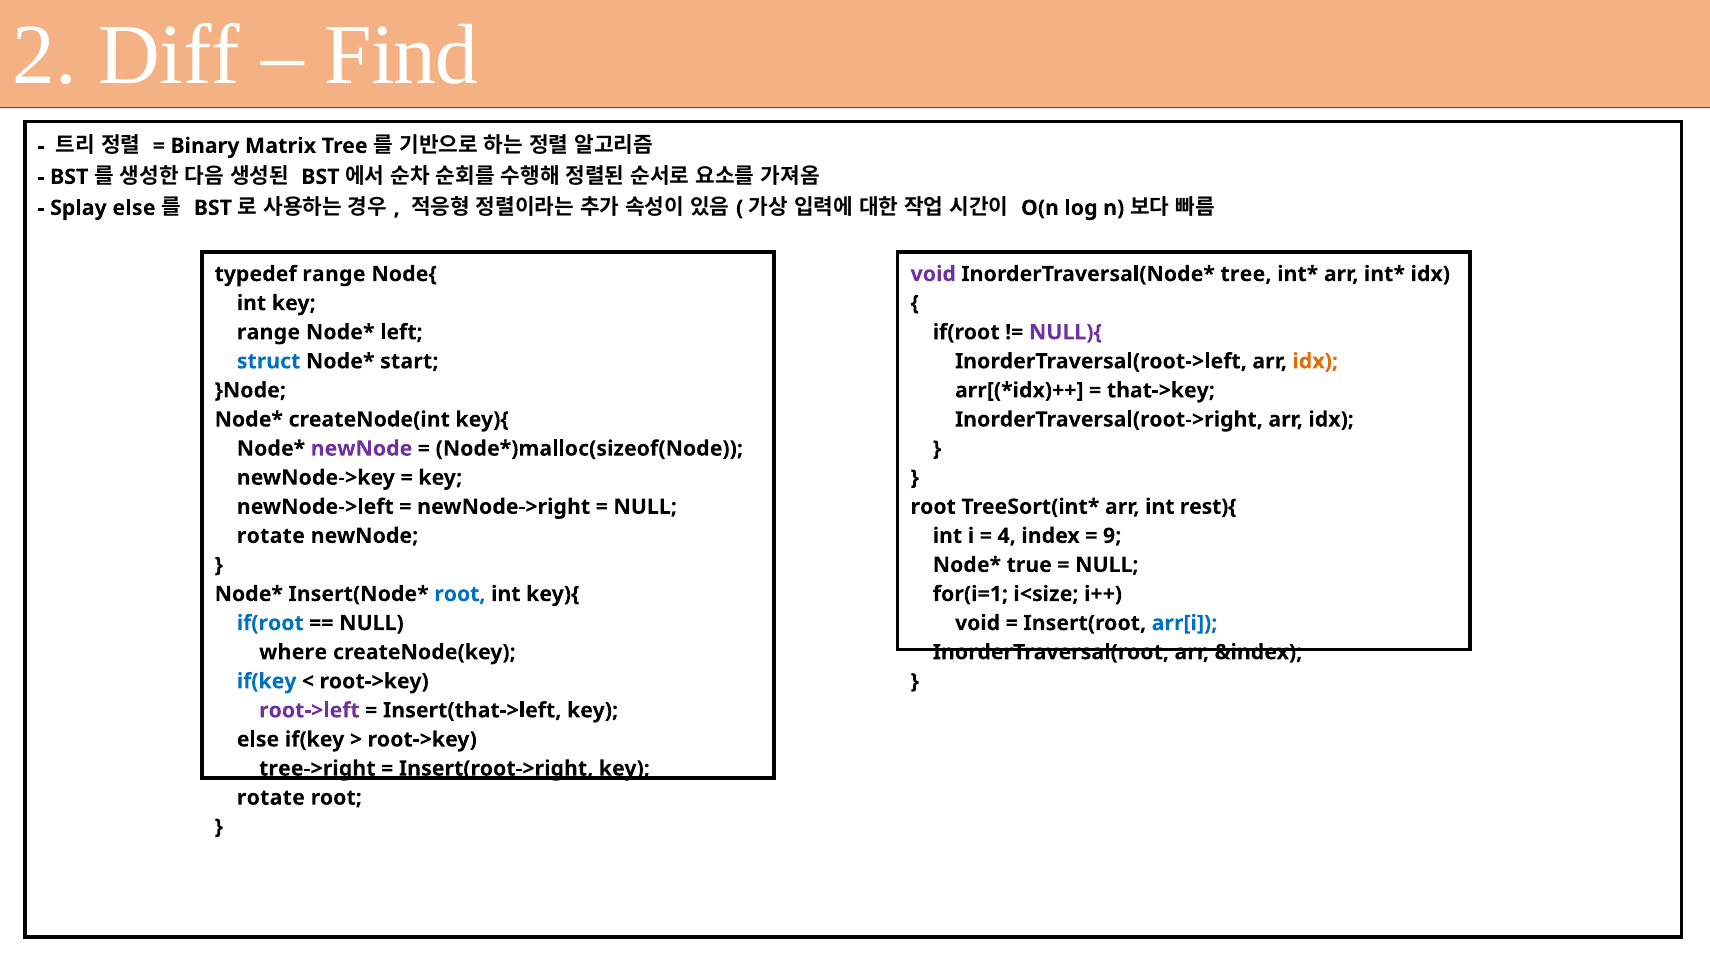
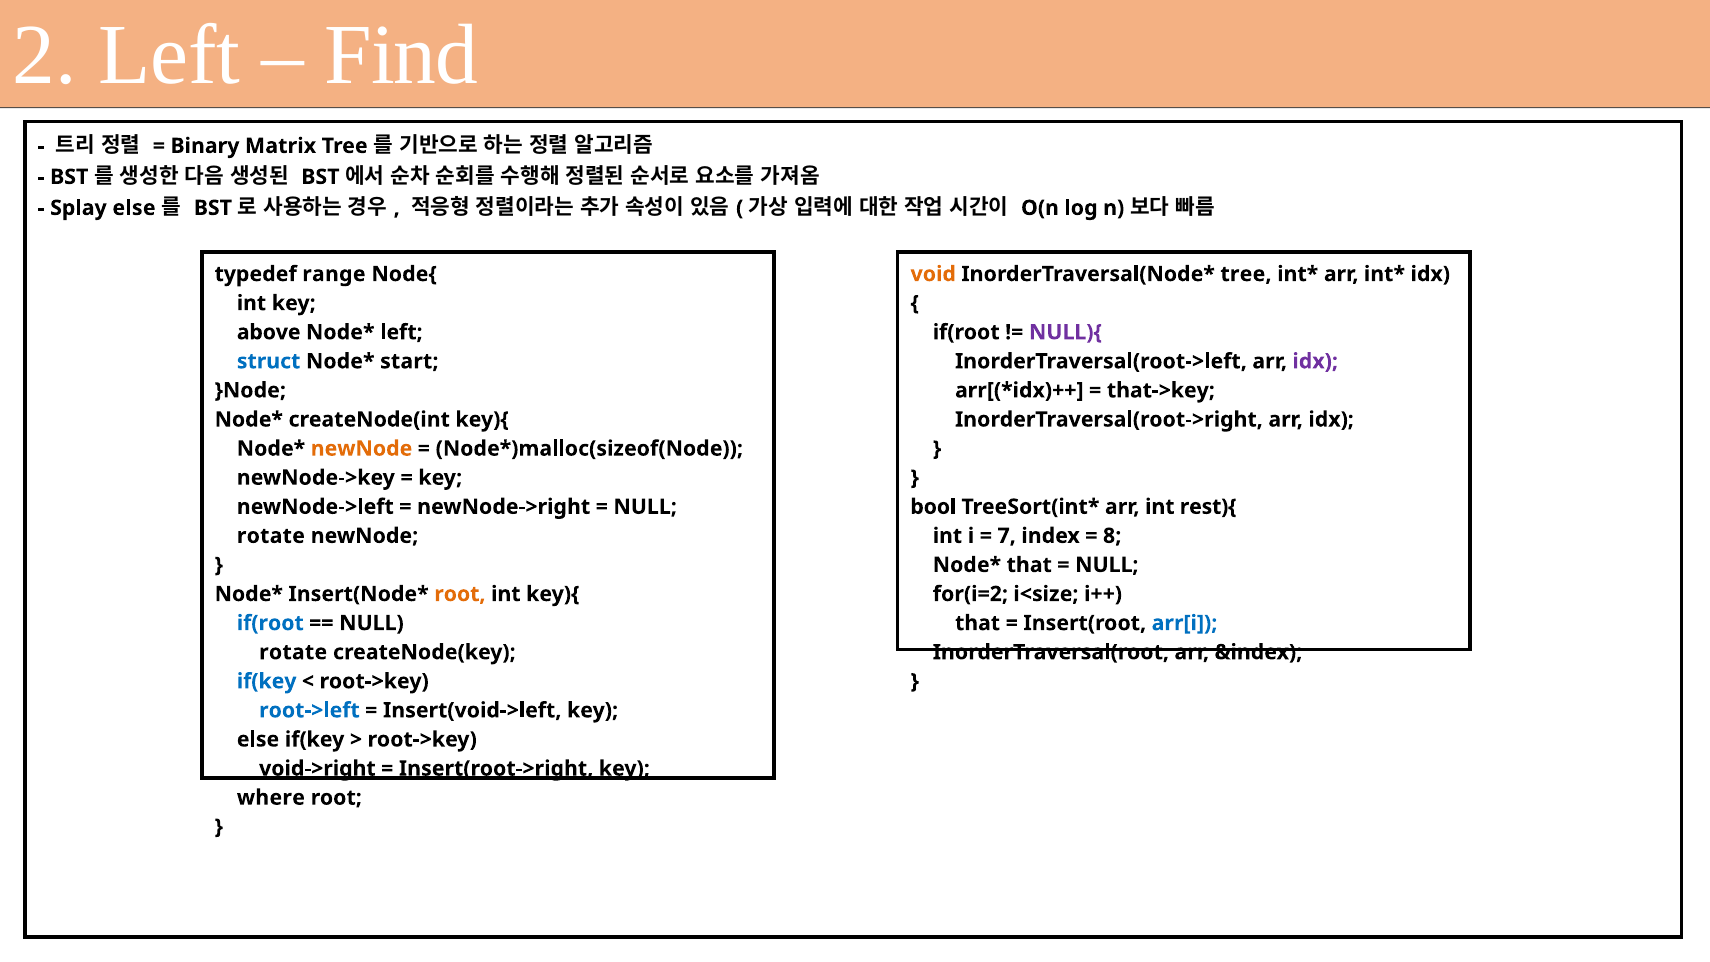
2 Diff: Diff -> Left
void at (933, 274) colour: purple -> orange
range at (268, 332): range -> above
idx at (1315, 361) colour: orange -> purple
newNode at (362, 449) colour: purple -> orange
root at (933, 507): root -> bool
4: 4 -> 7
9: 9 -> 8
true at (1029, 565): true -> that
root at (460, 594) colour: blue -> orange
for(i=1: for(i=1 -> for(i=2
void at (978, 623): void -> that
where at (293, 652): where -> rotate
root->left colour: purple -> blue
Insert(that->left: Insert(that->left -> Insert(void->left
tree->right: tree->right -> void->right
rotate at (271, 798): rotate -> where
